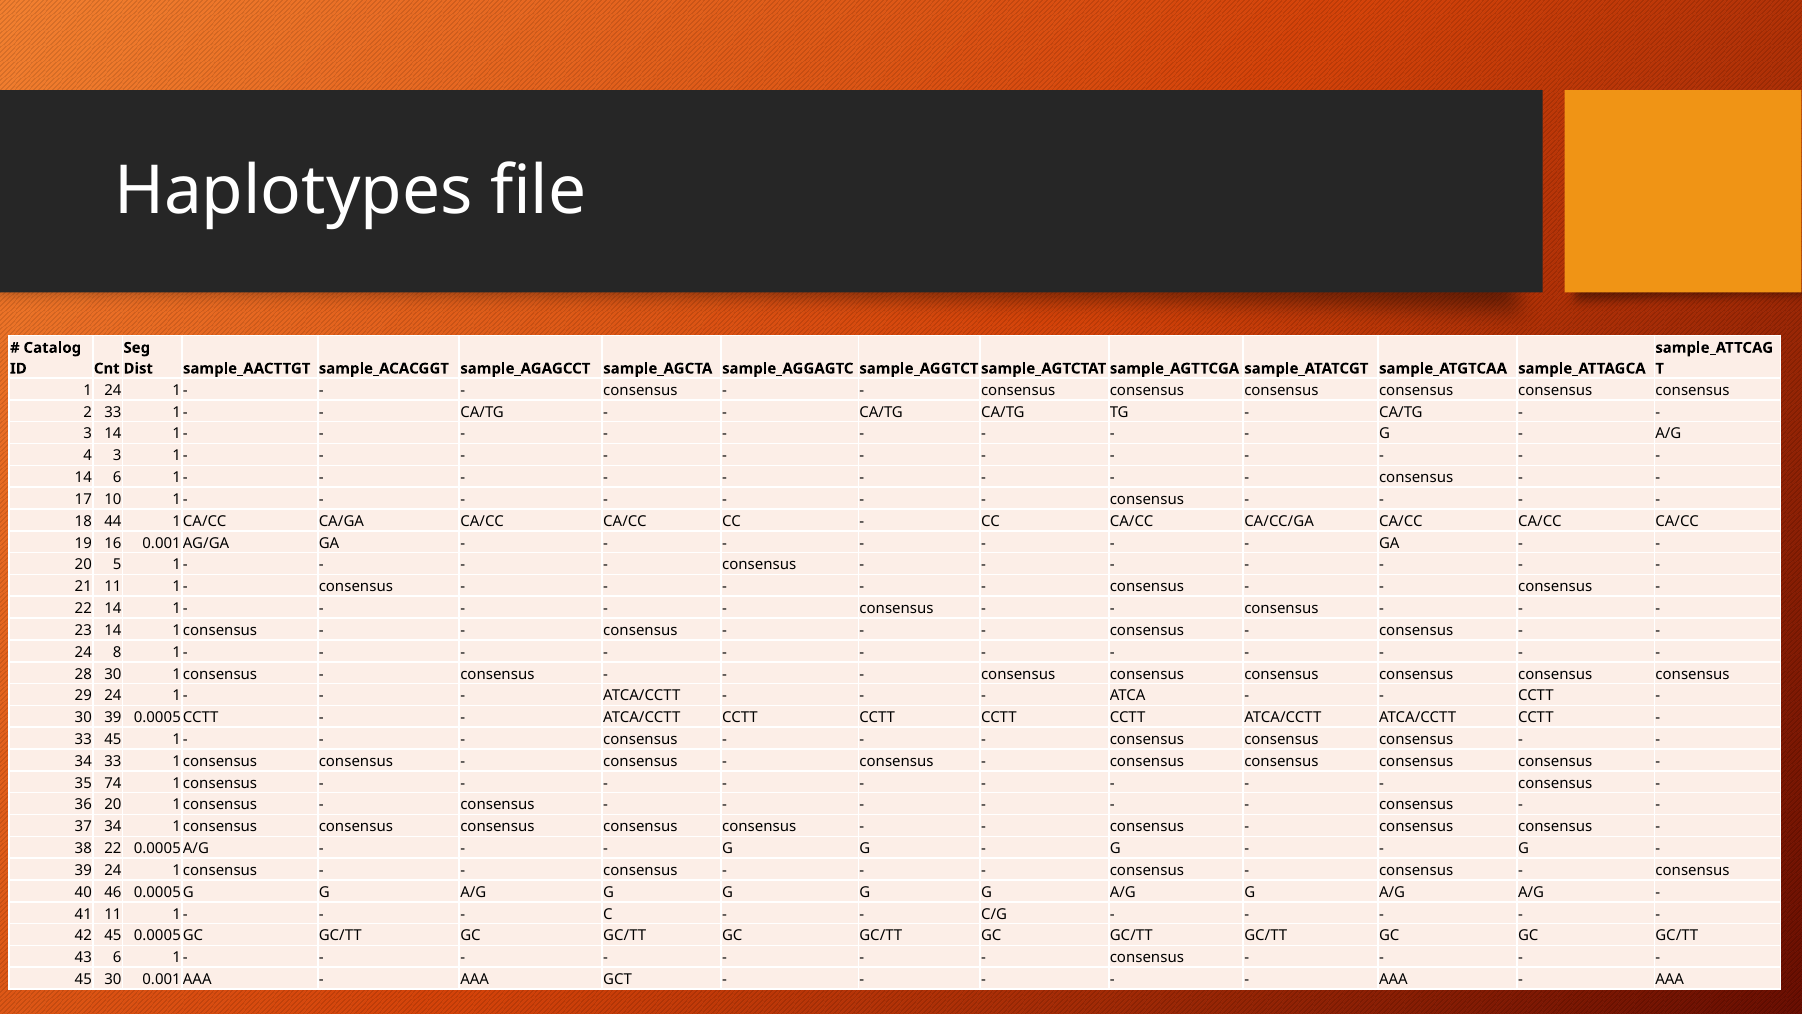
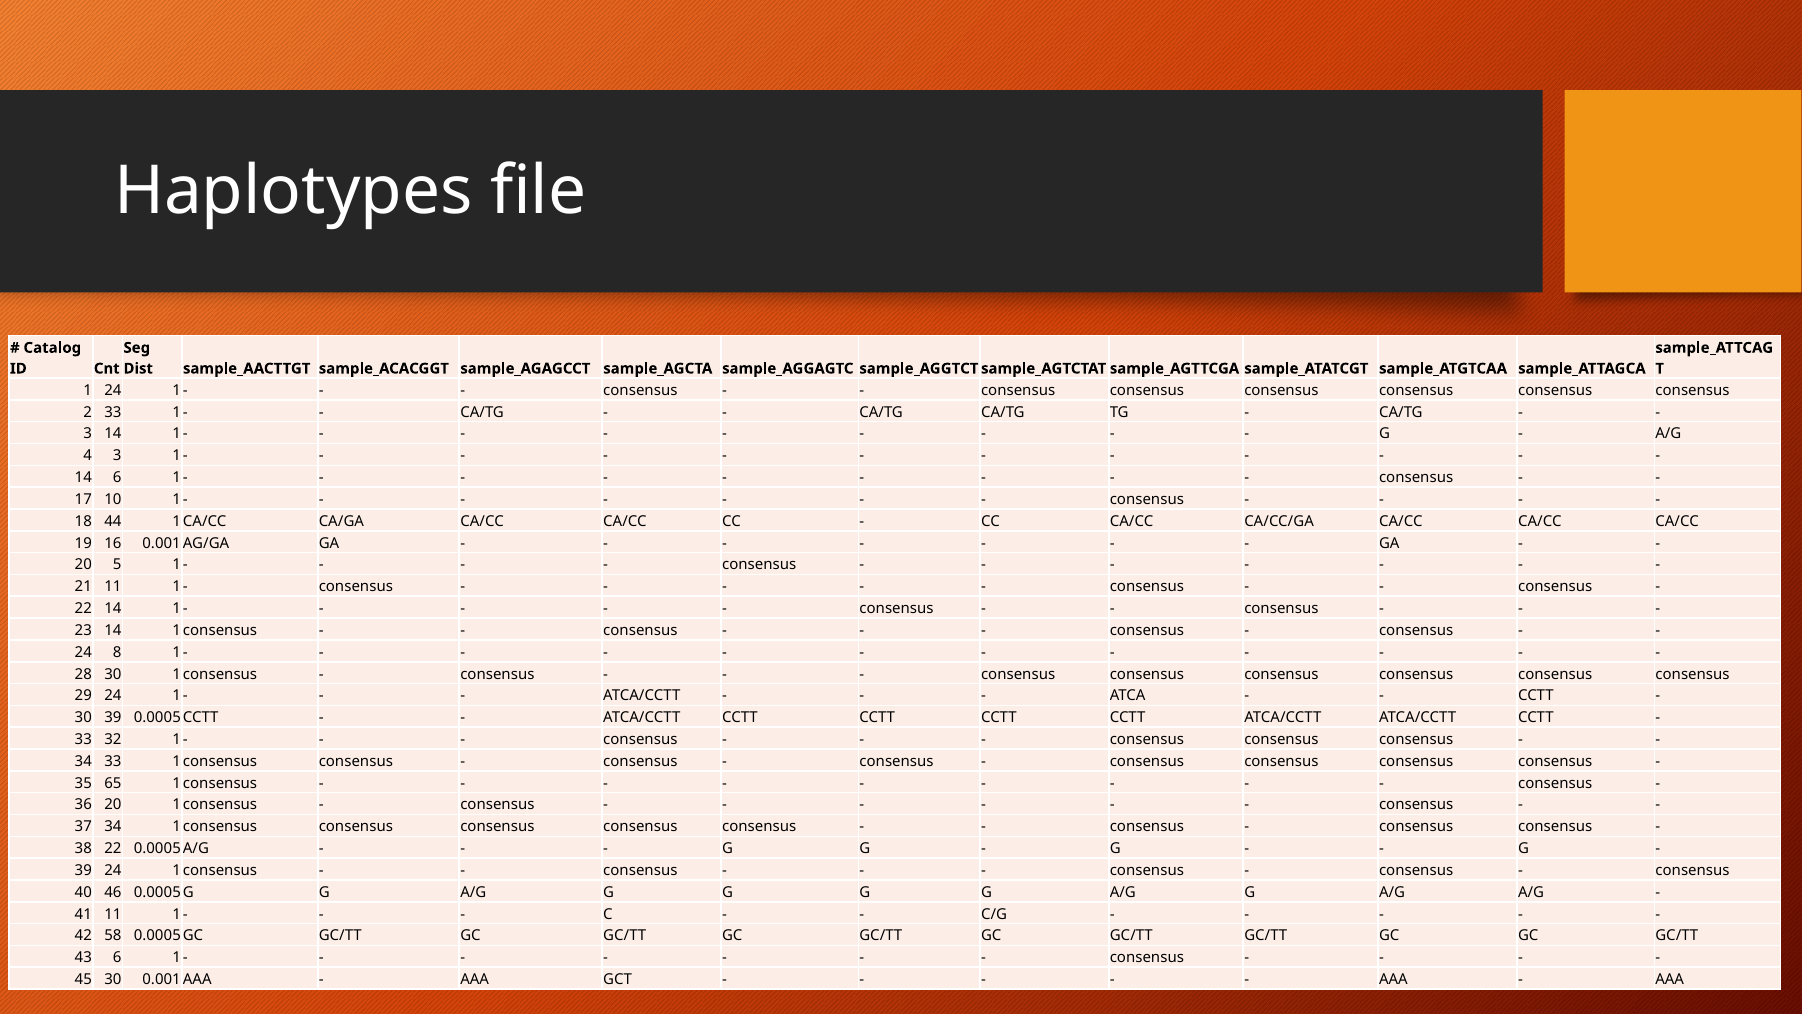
33 45: 45 -> 32
74: 74 -> 65
42 45: 45 -> 58
